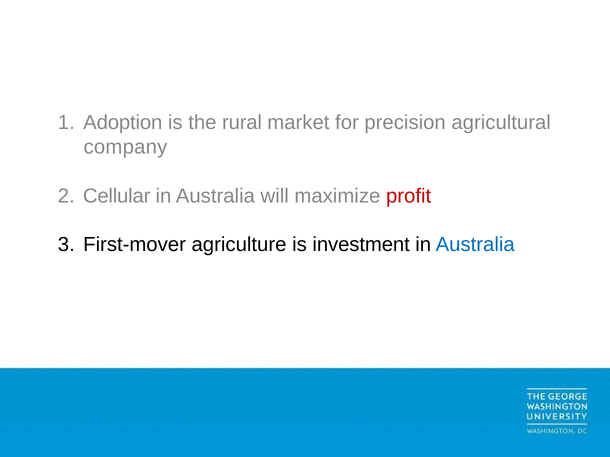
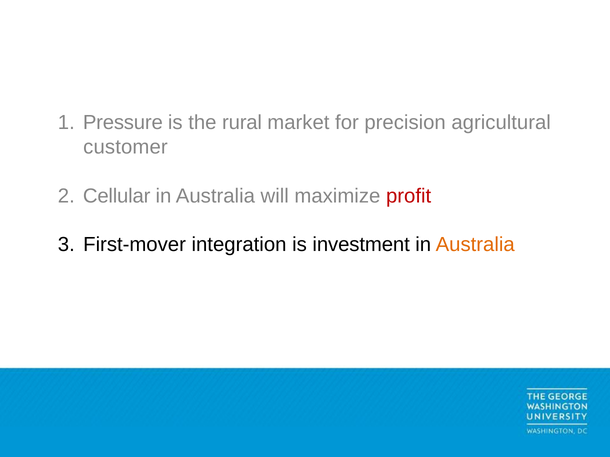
Adoption: Adoption -> Pressure
company: company -> customer
agriculture: agriculture -> integration
Australia at (475, 245) colour: blue -> orange
